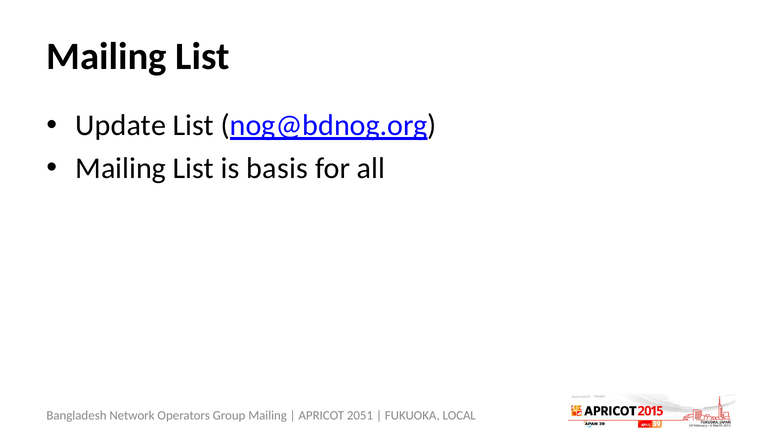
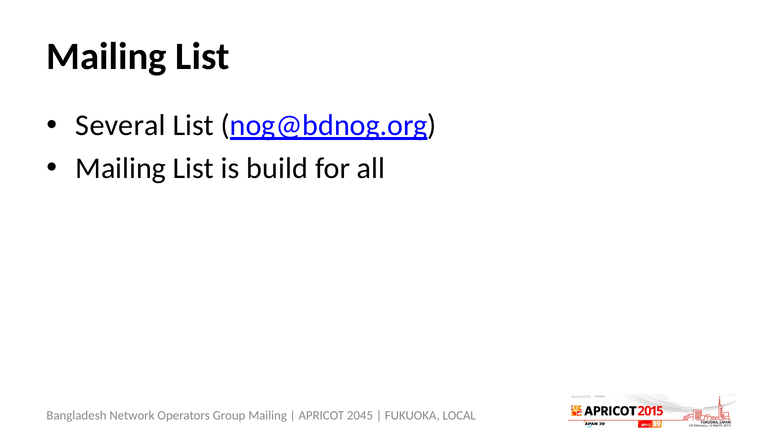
Update: Update -> Several
basis: basis -> build
2051: 2051 -> 2045
